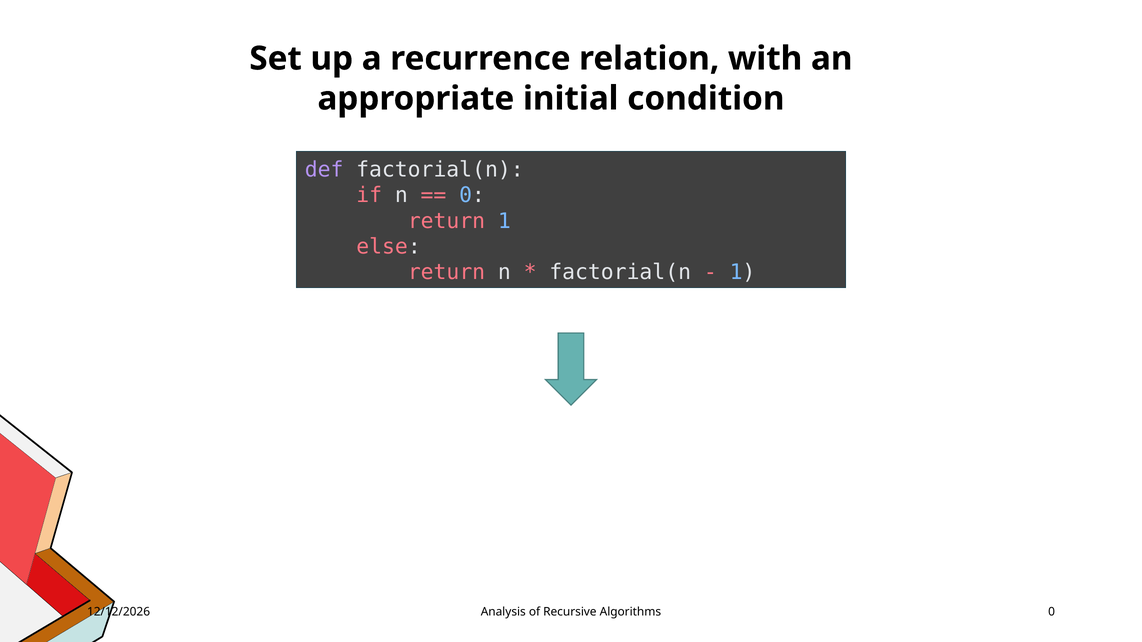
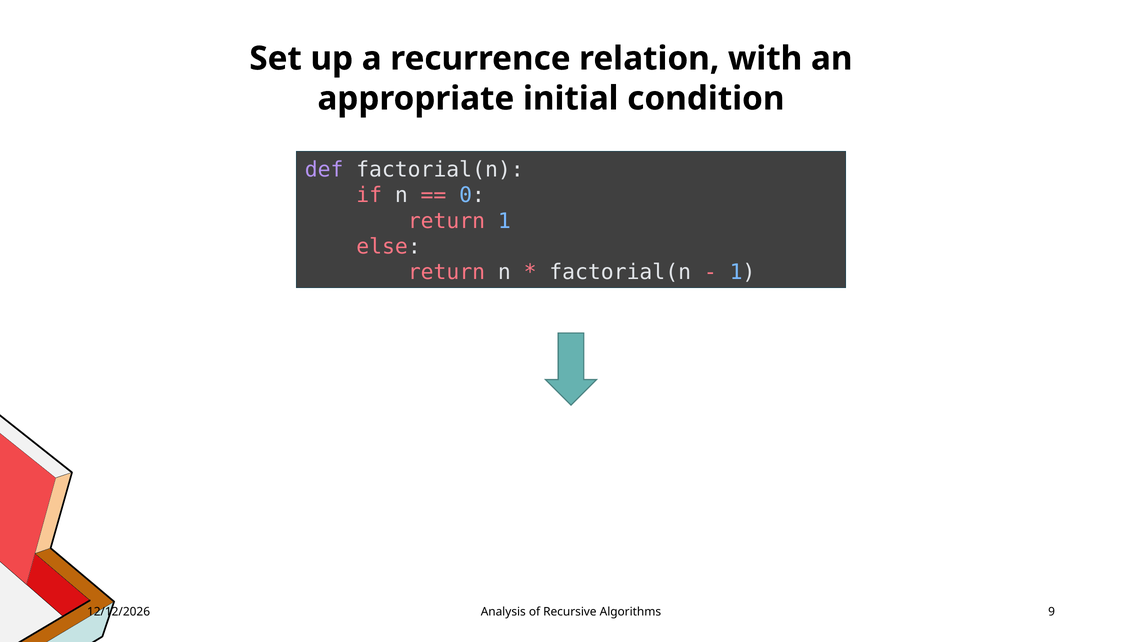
Algorithms 0: 0 -> 9
